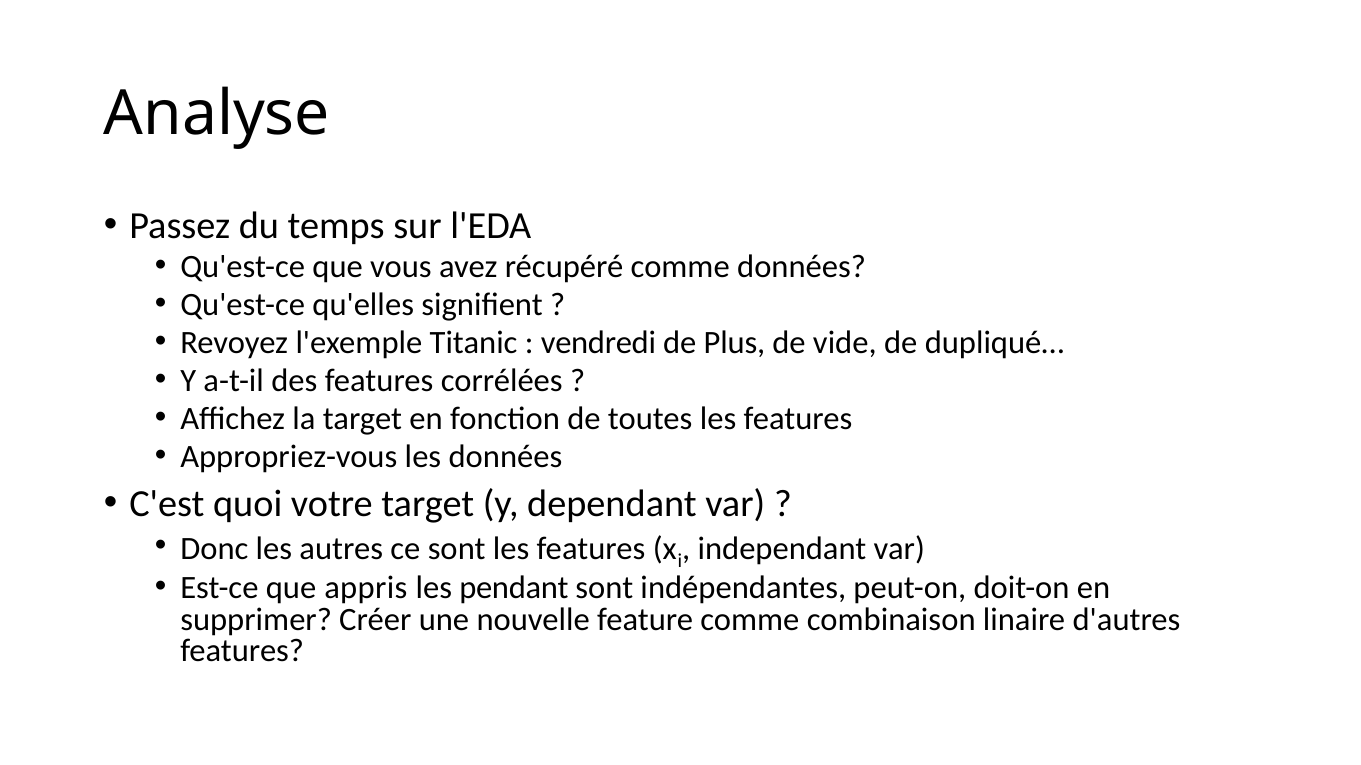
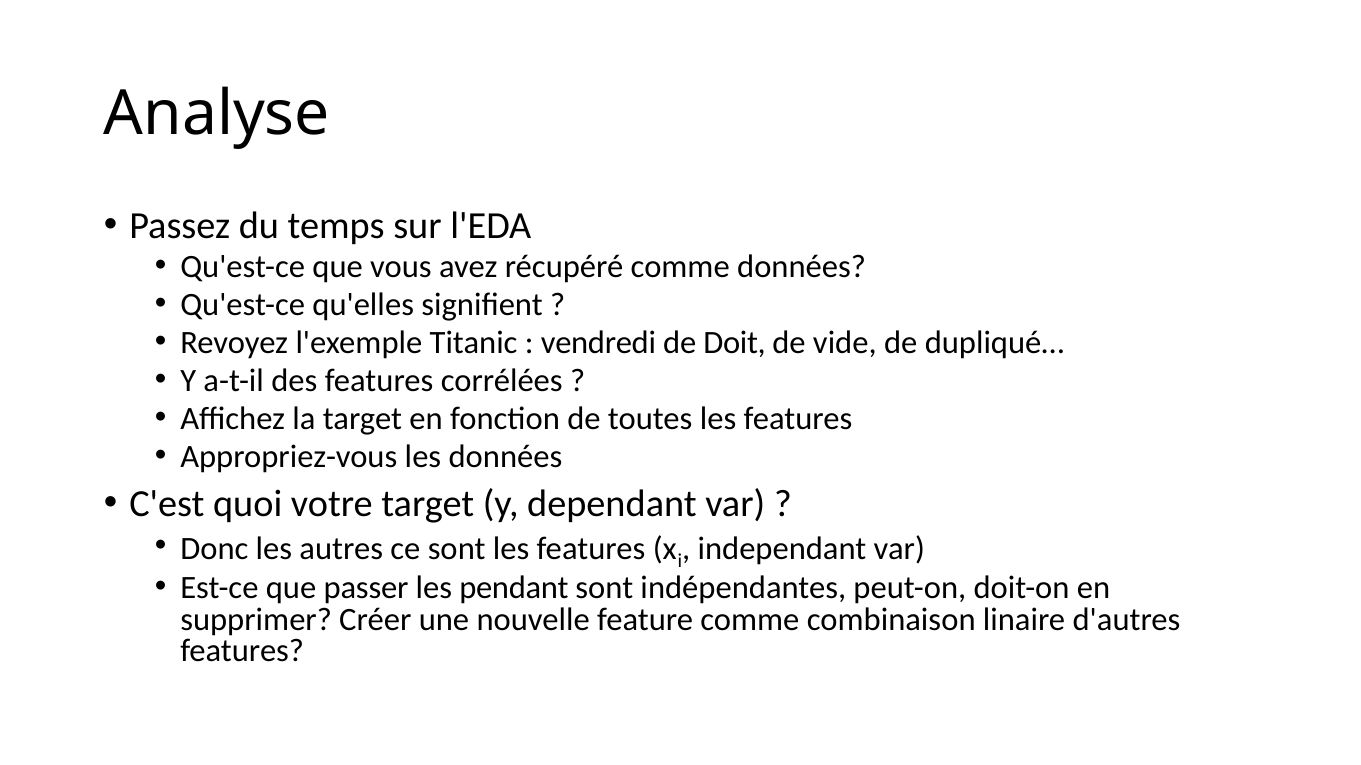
Plus: Plus -> Doit
appris: appris -> passer
